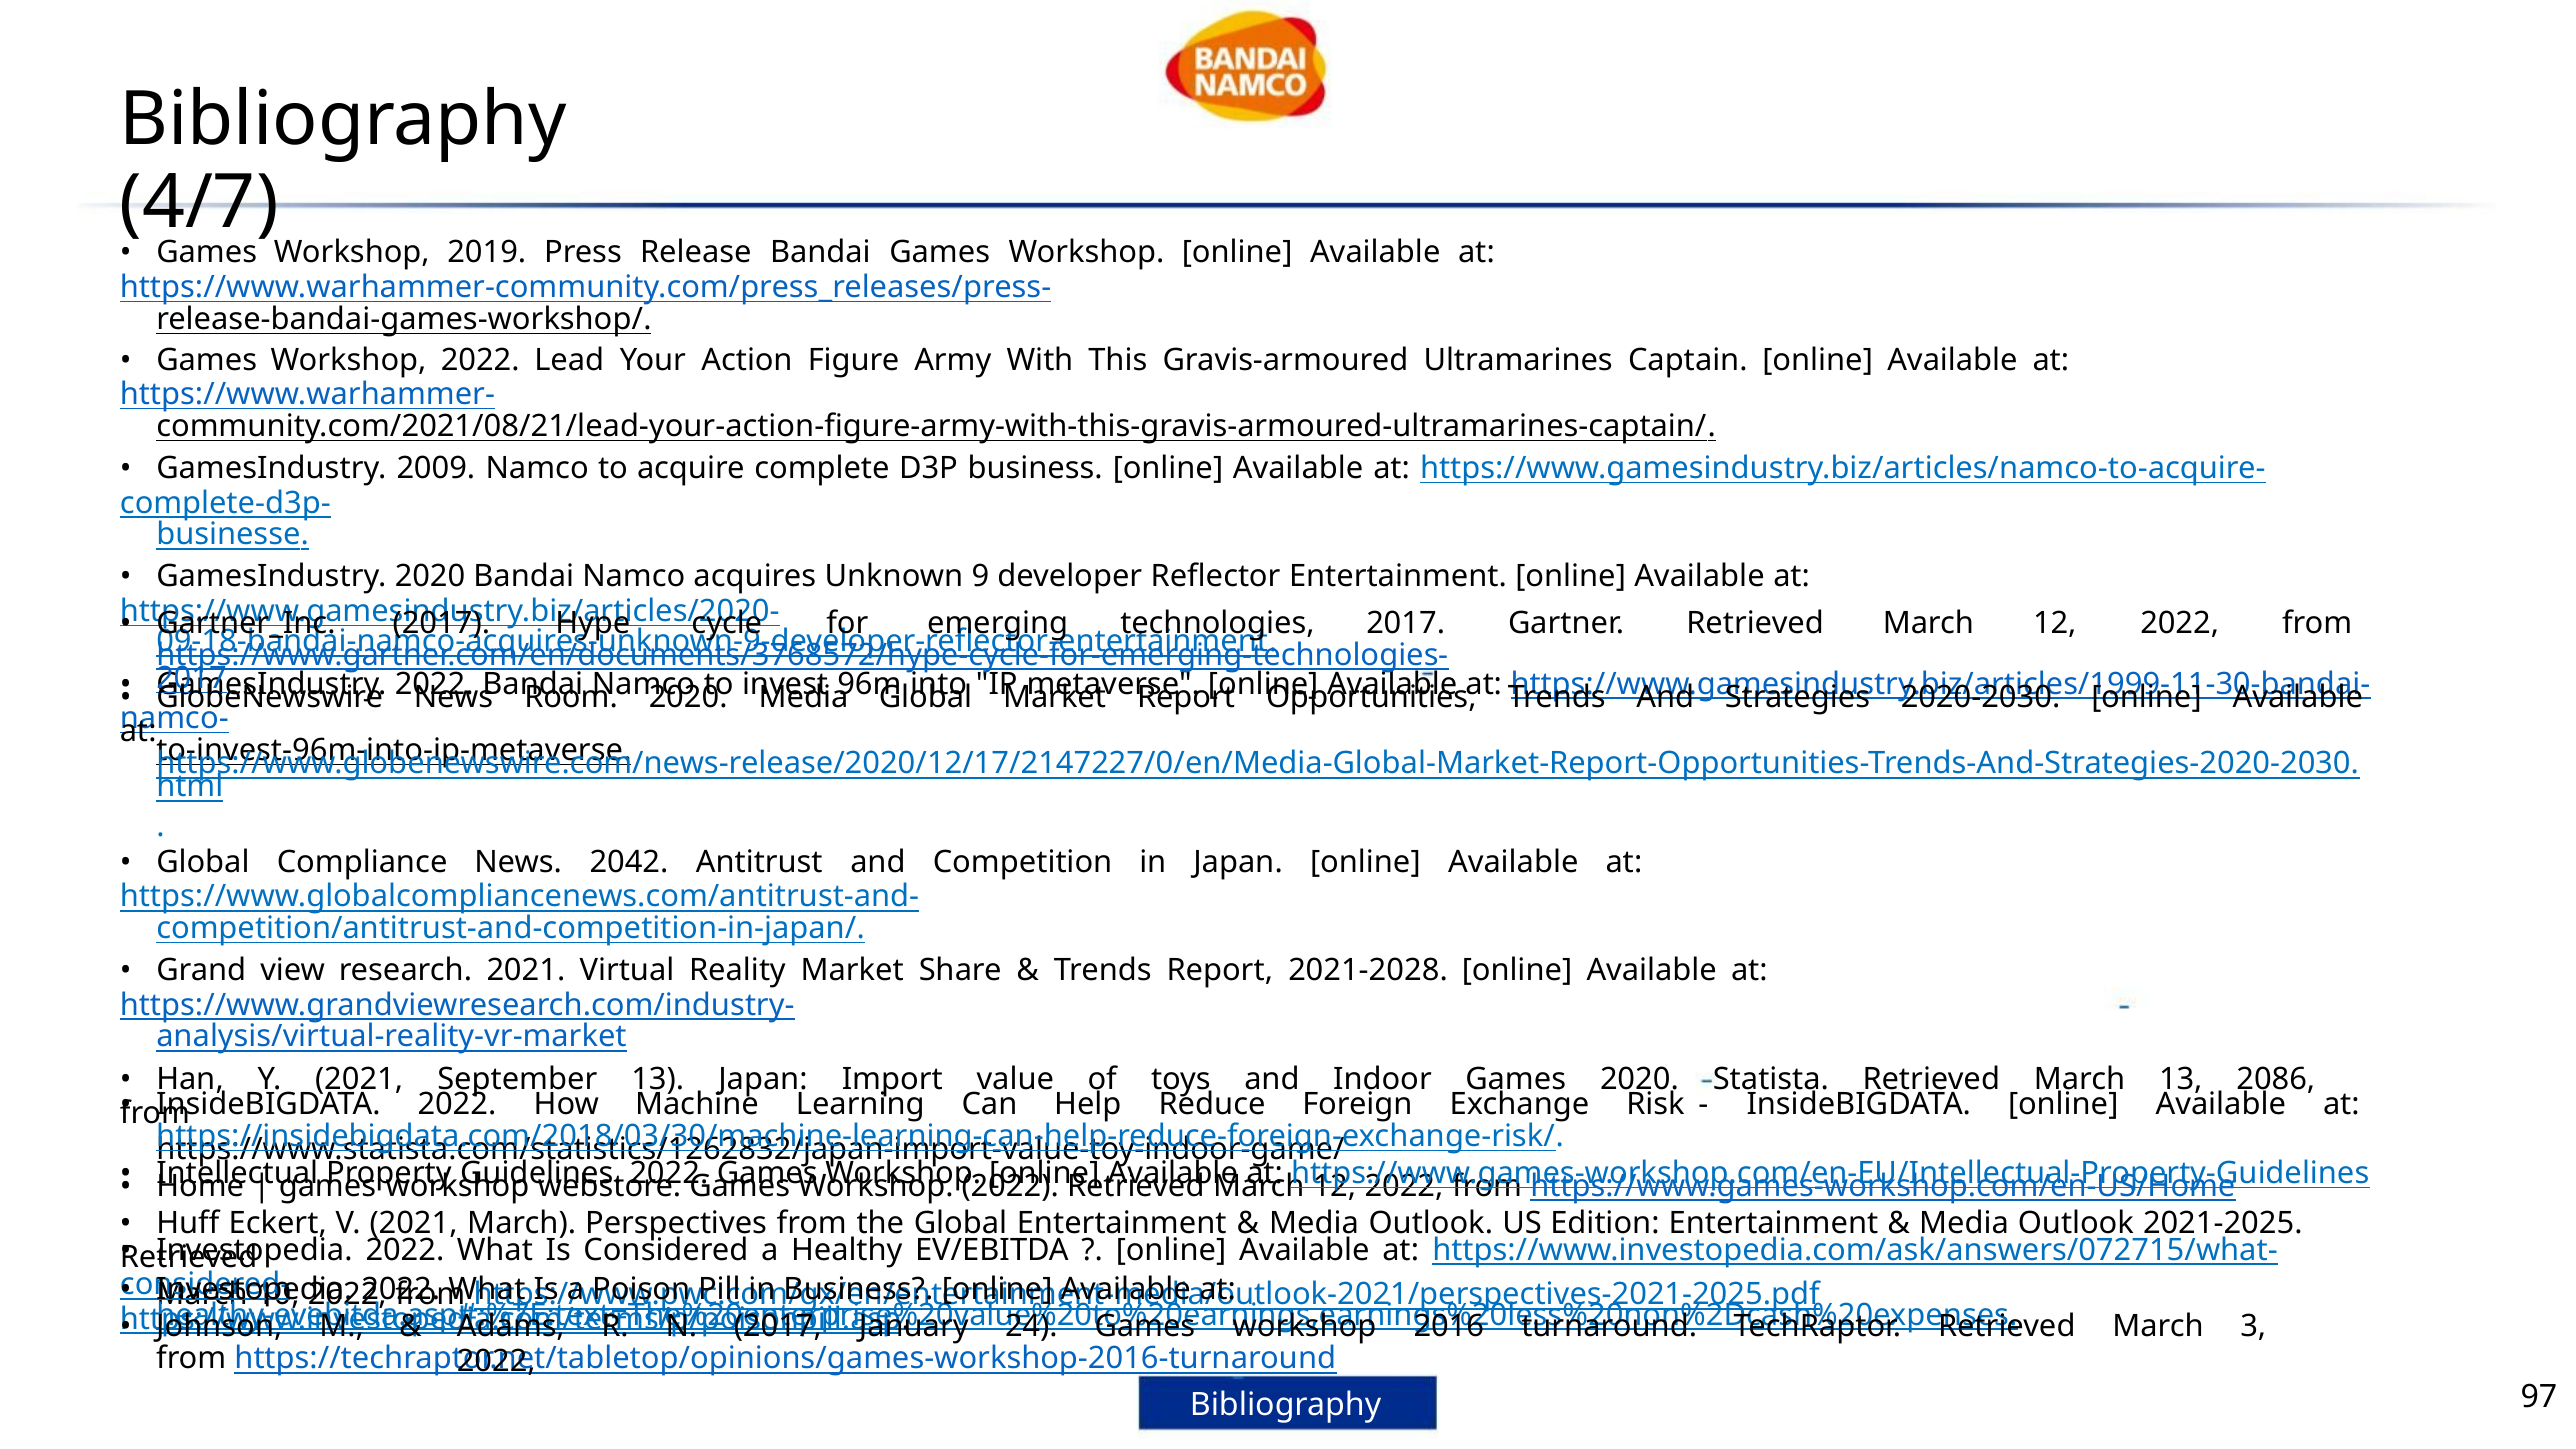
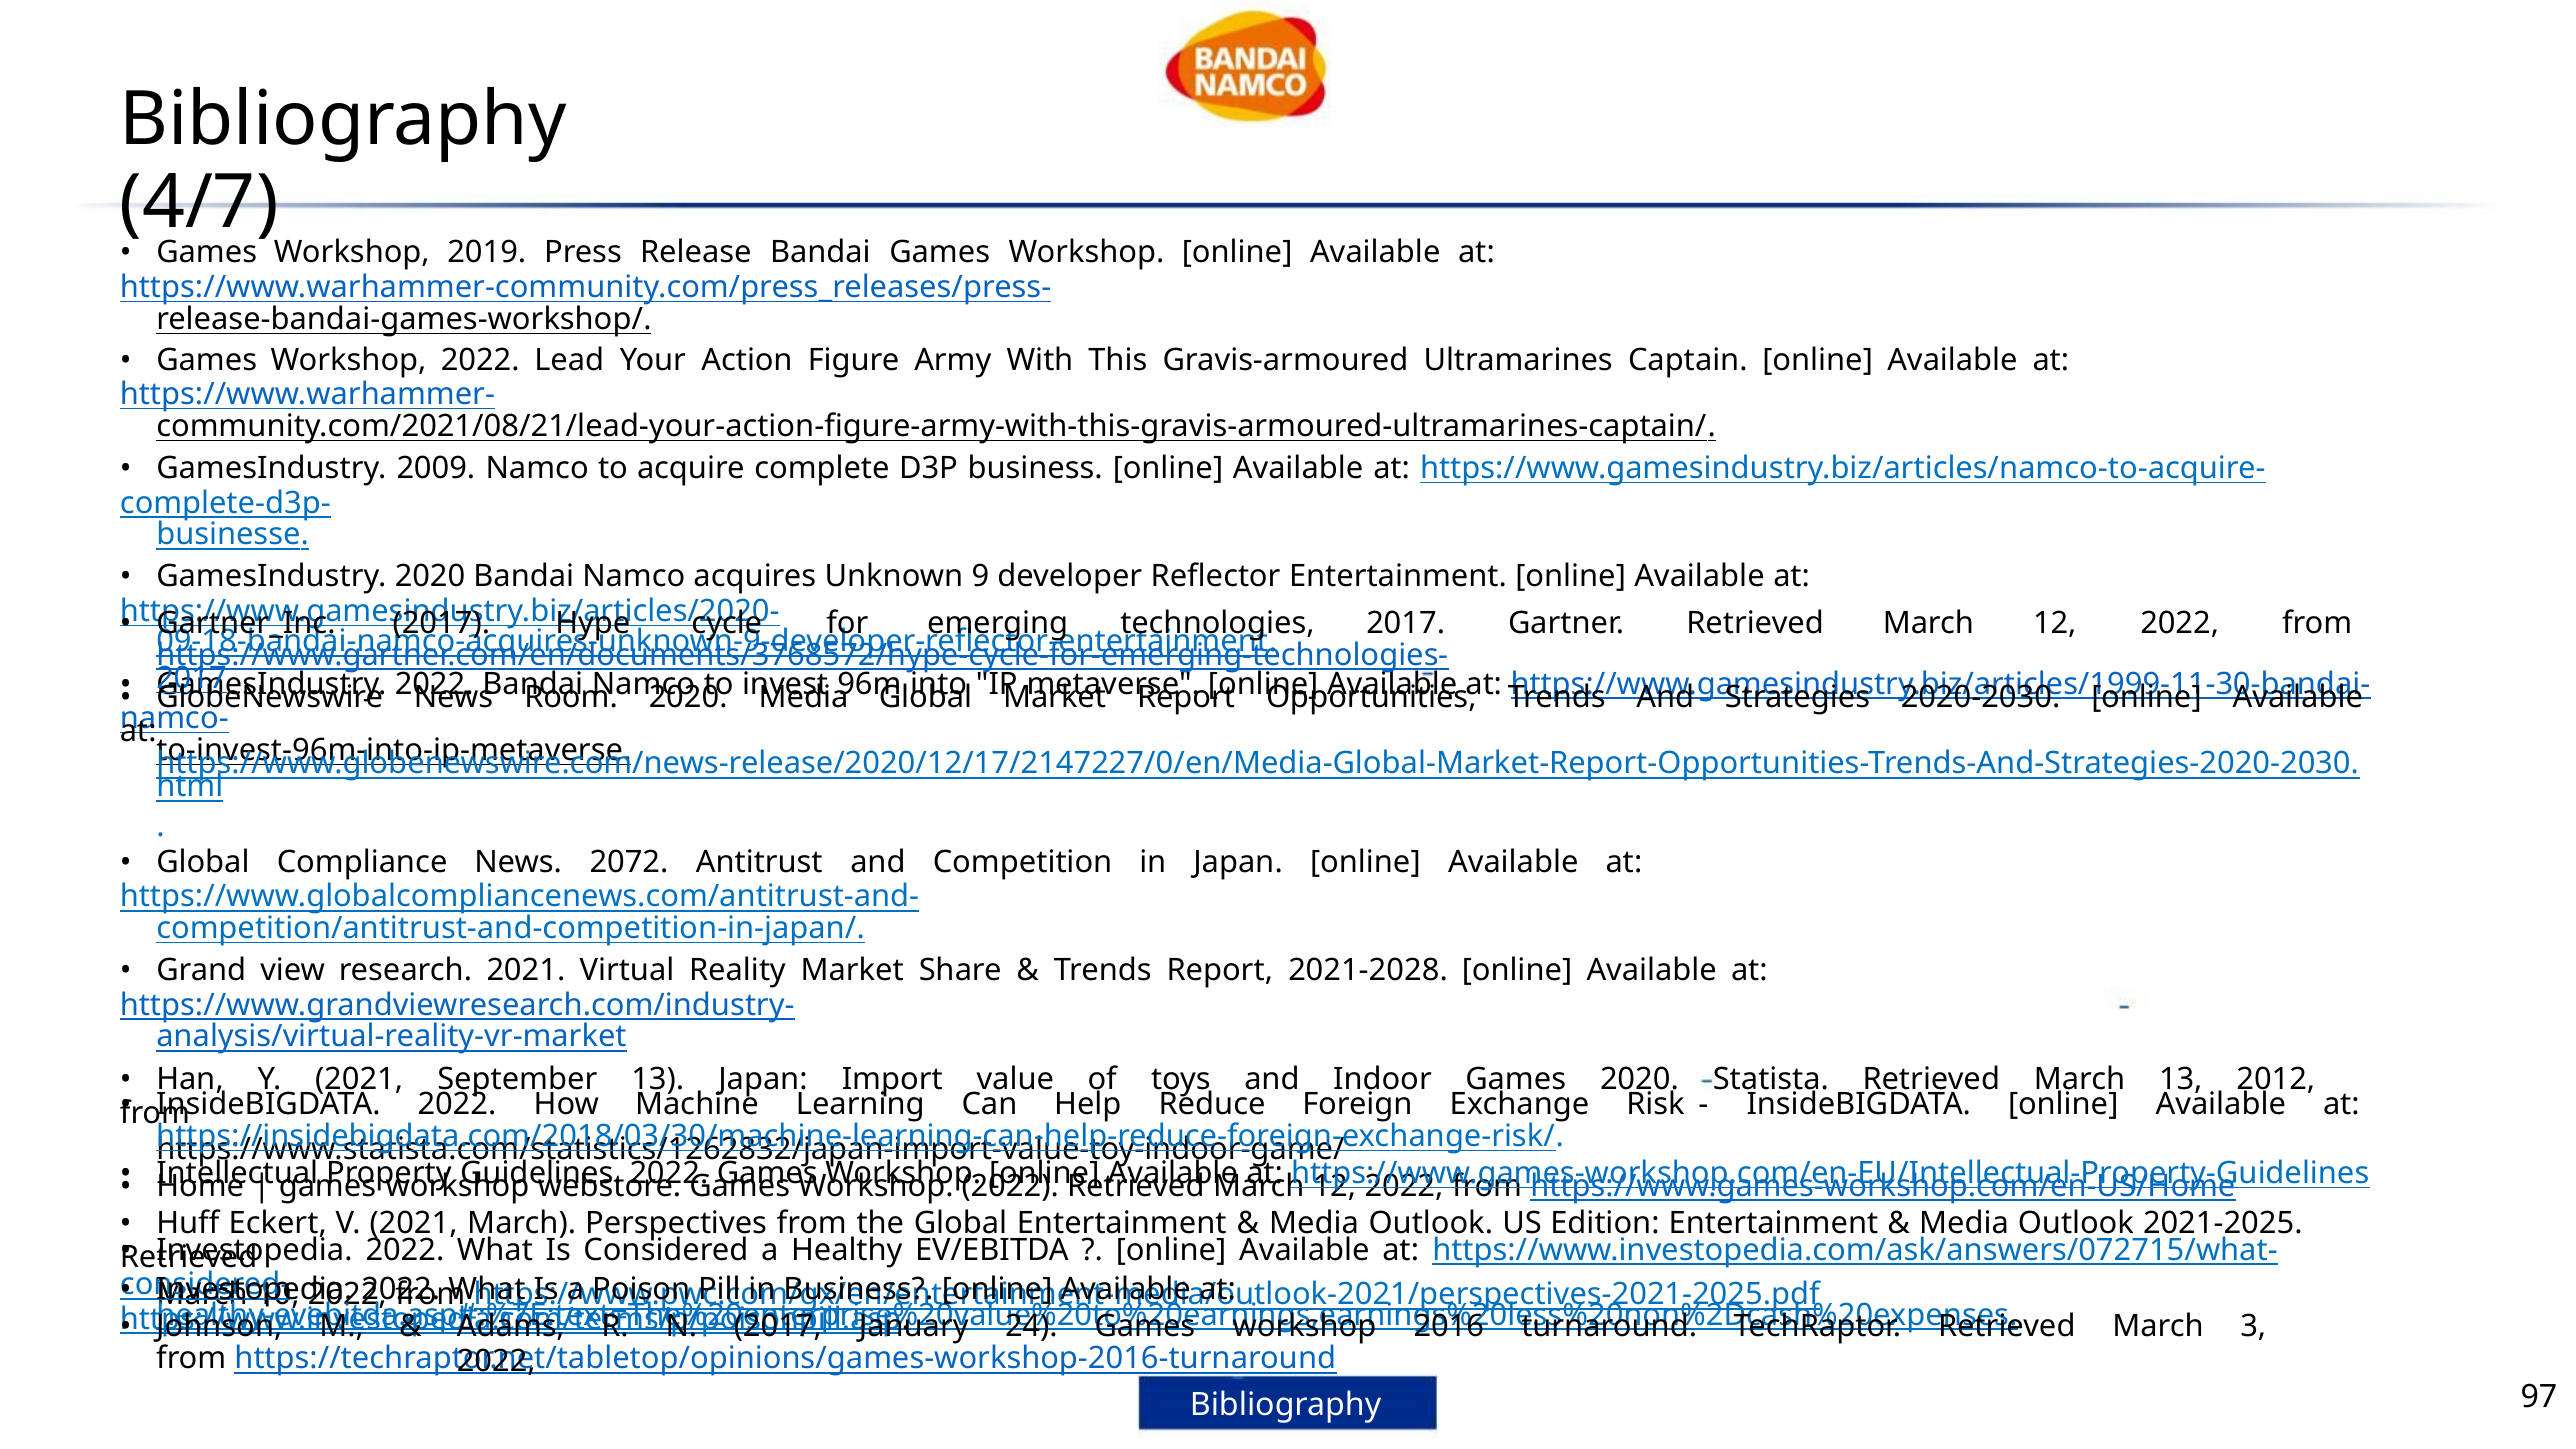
2042: 2042 -> 2072
2086: 2086 -> 2012
